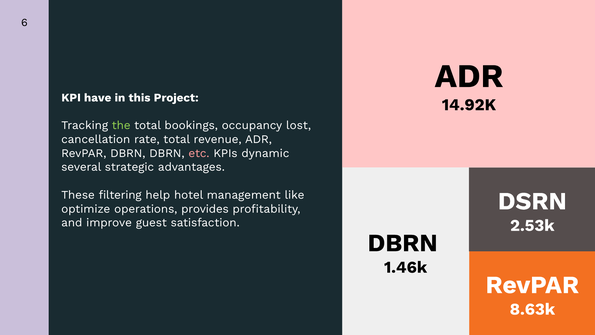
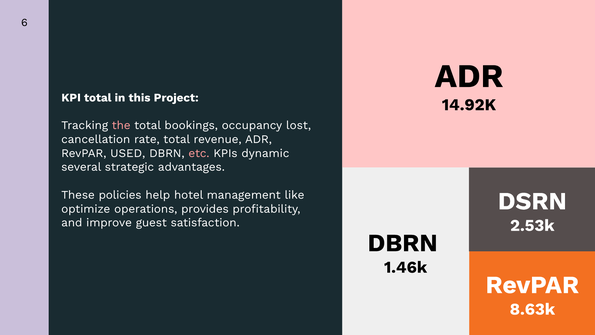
KPI have: have -> total
the colour: light green -> pink
RevPAR DBRN: DBRN -> USED
filtering: filtering -> policies
